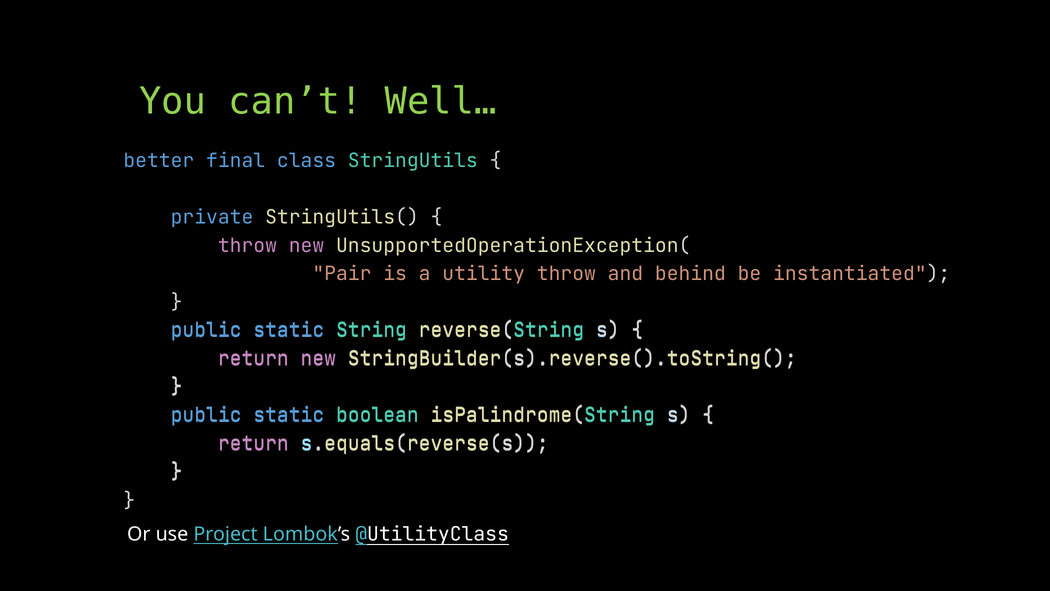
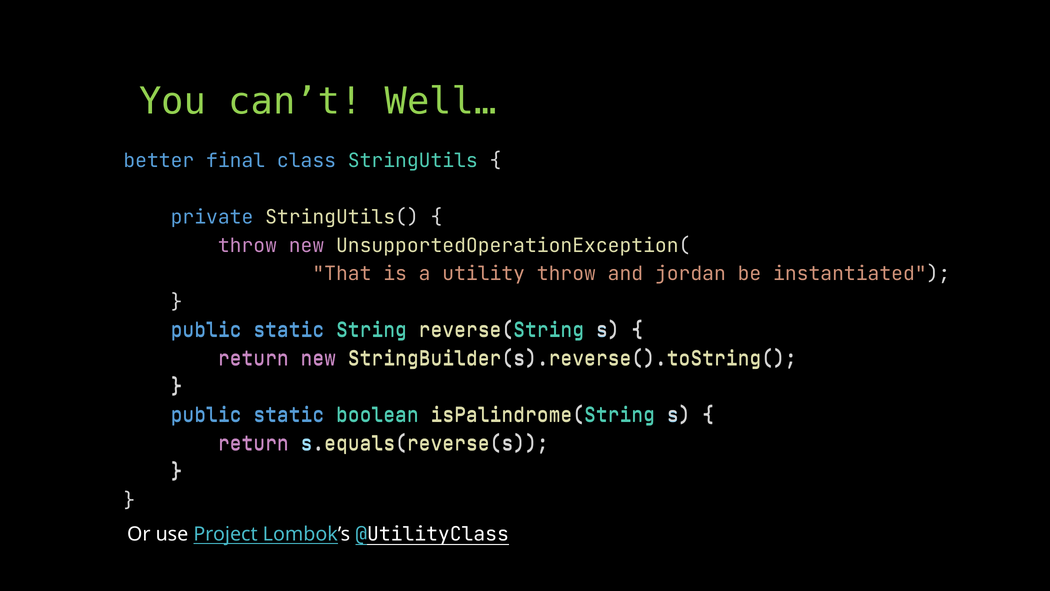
Pair: Pair -> That
behind: behind -> jordan
